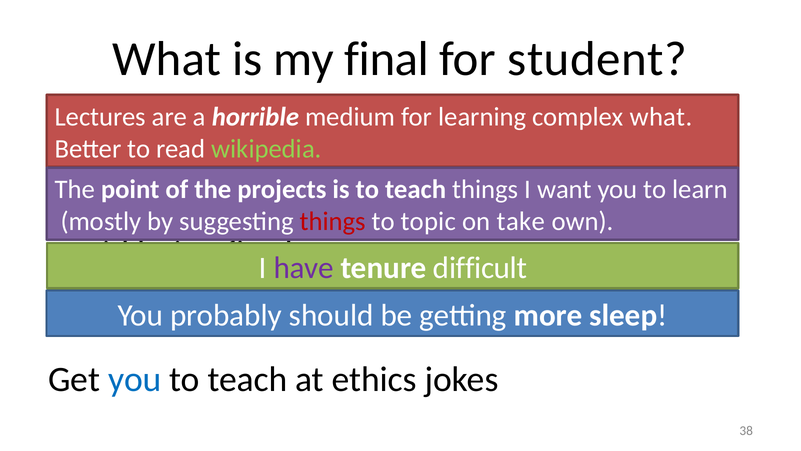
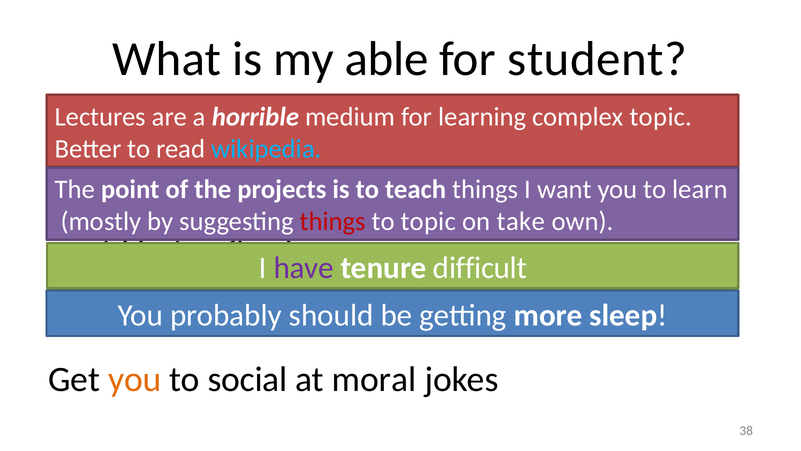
final: final -> able
what at (661, 117): what -> topic
wikipedia colour: light green -> light blue
you at (135, 379) colour: blue -> orange
teach at (247, 379): teach -> social
ethics: ethics -> moral
